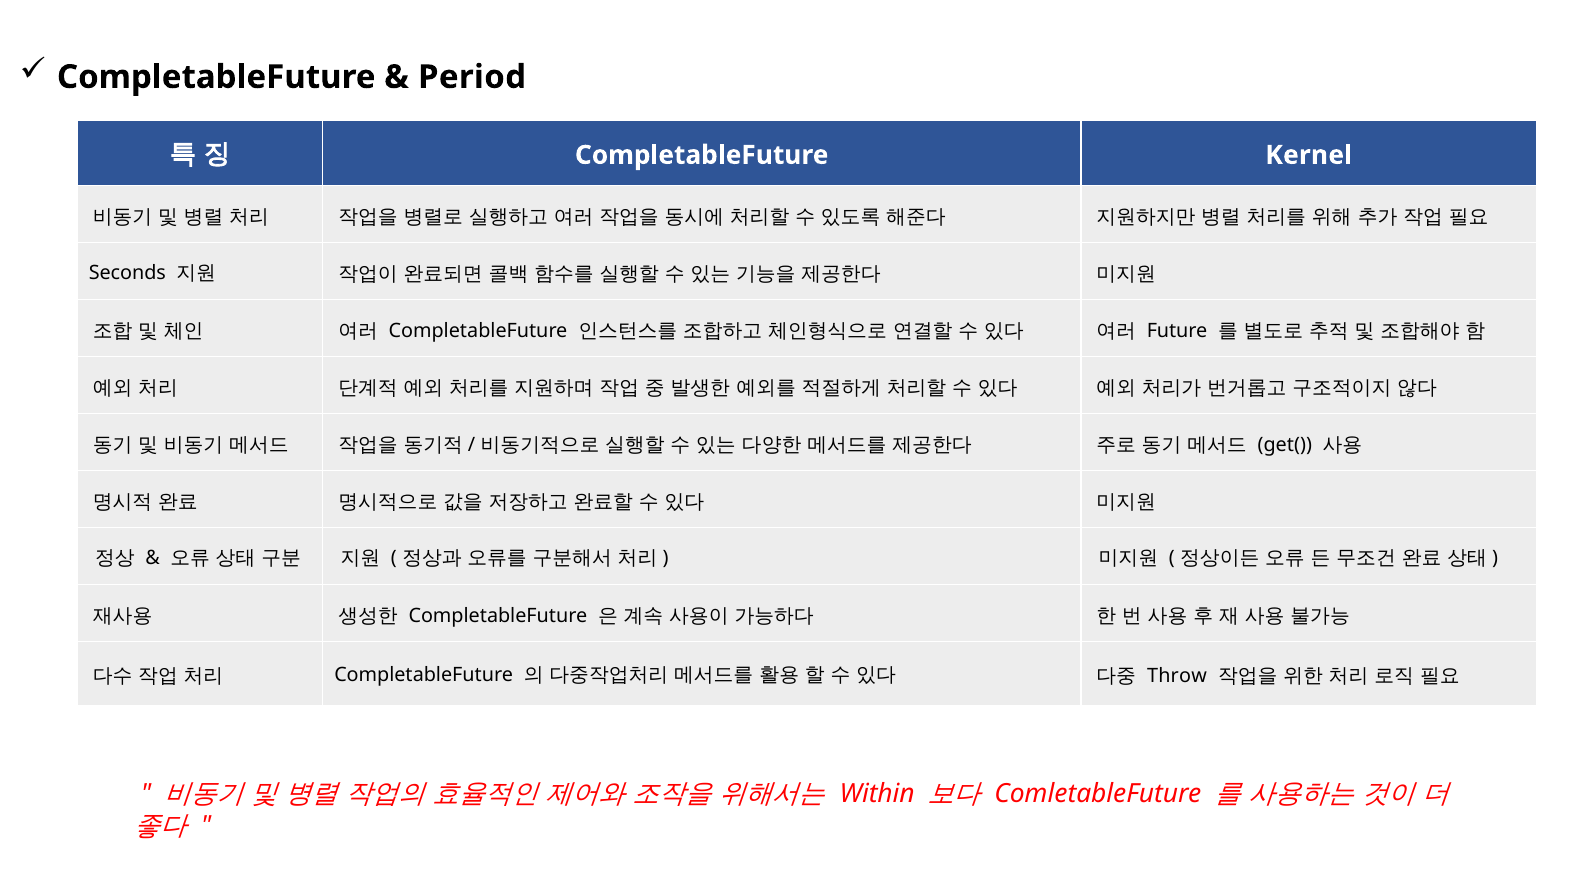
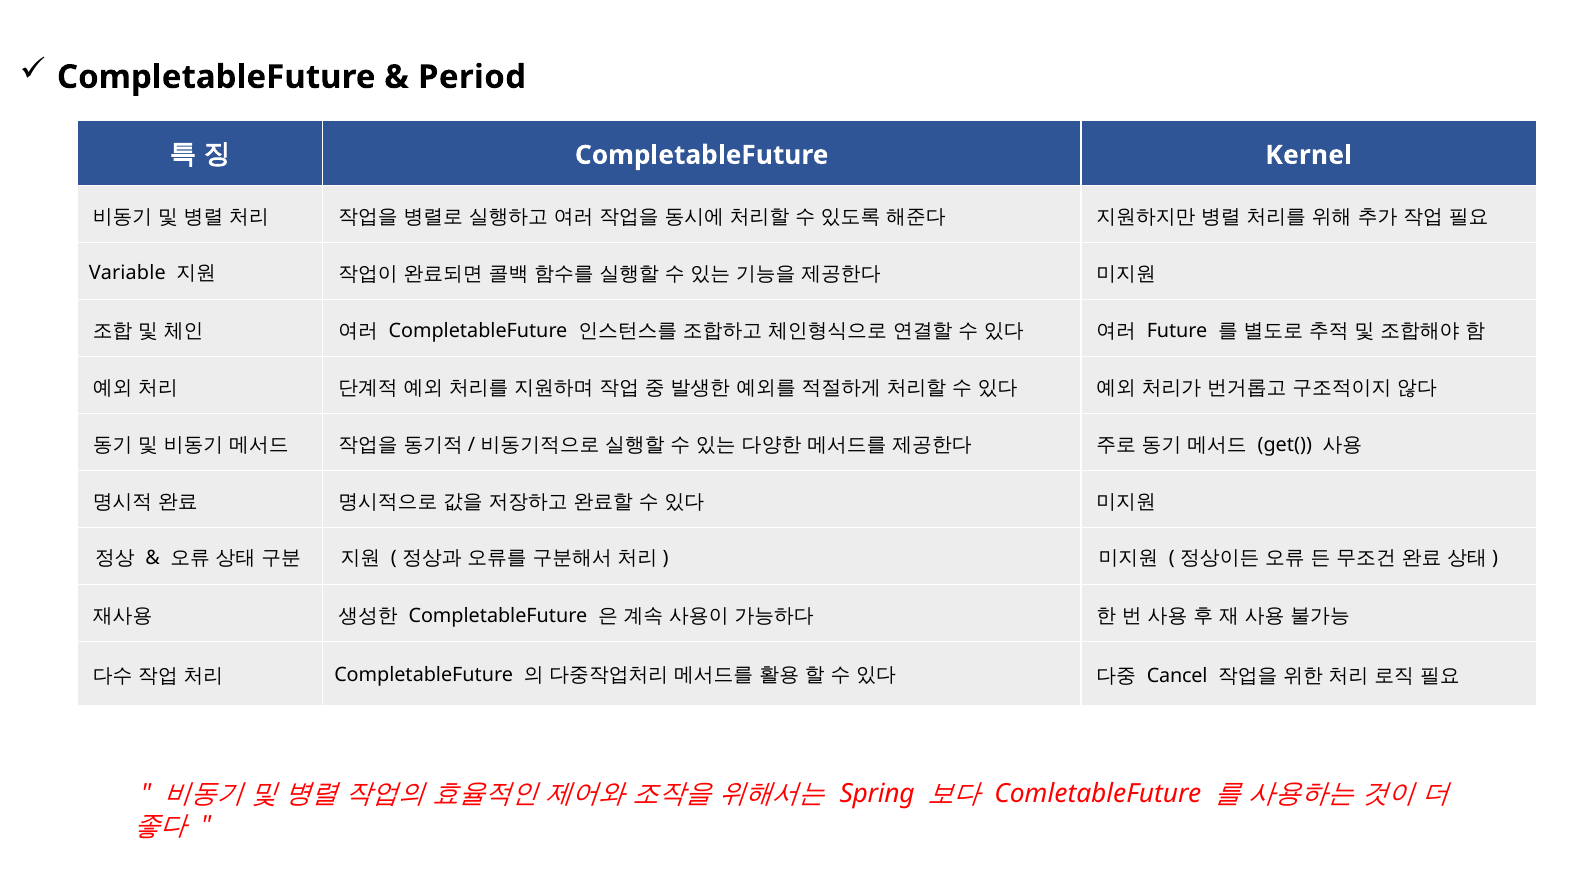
Seconds: Seconds -> Variable
Throw: Throw -> Cancel
Within: Within -> Spring
